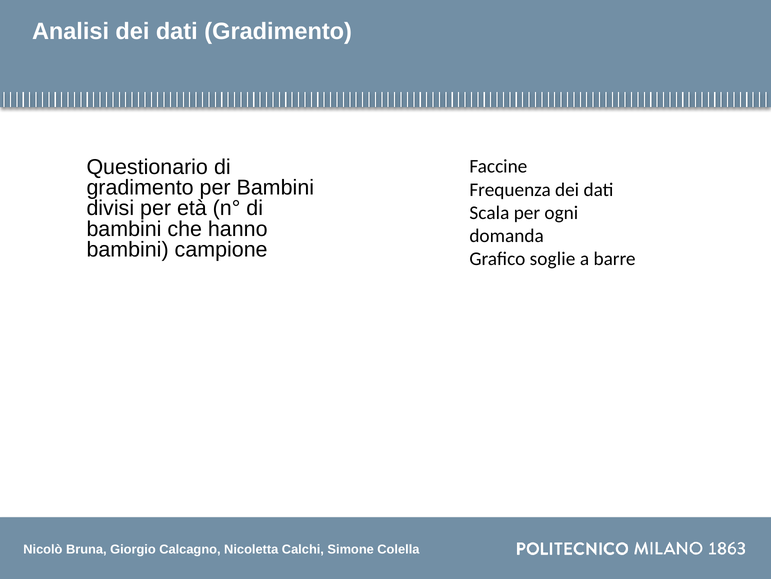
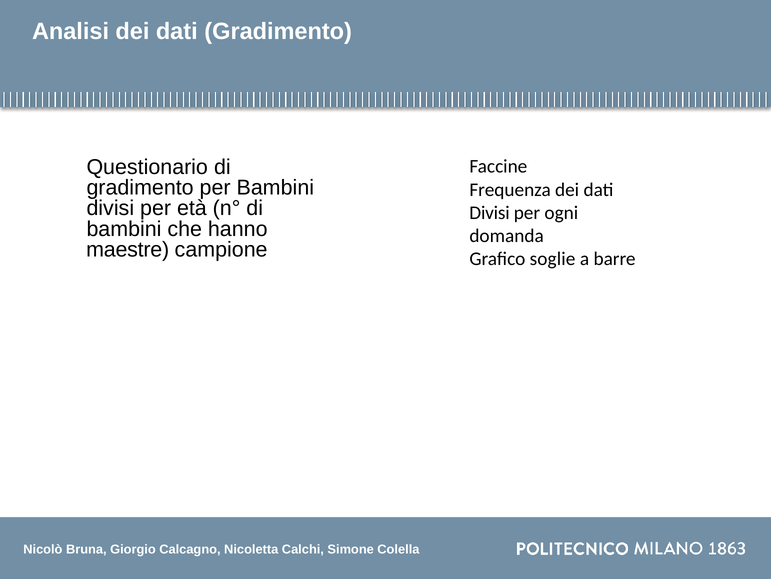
Scala at (489, 213): Scala -> Divisi
bambini at (128, 249): bambini -> maestre
